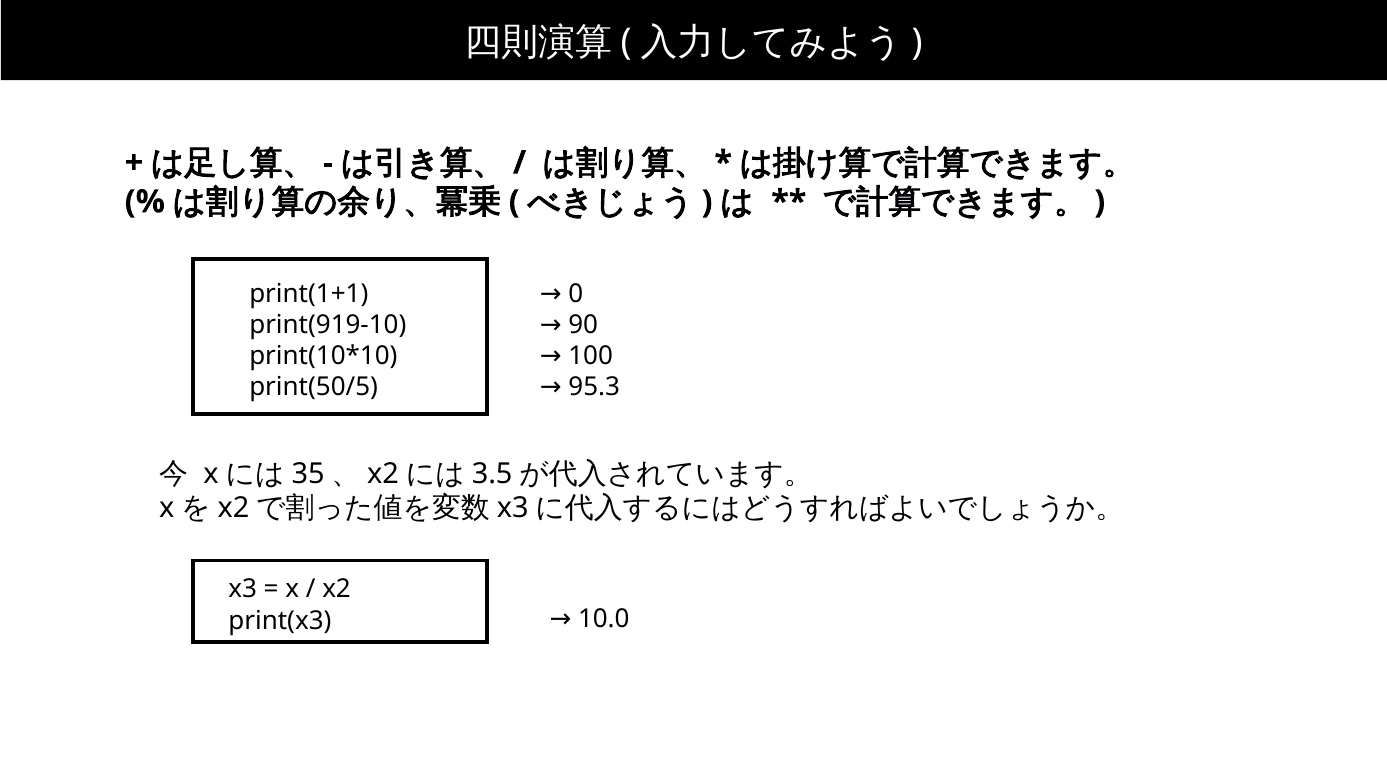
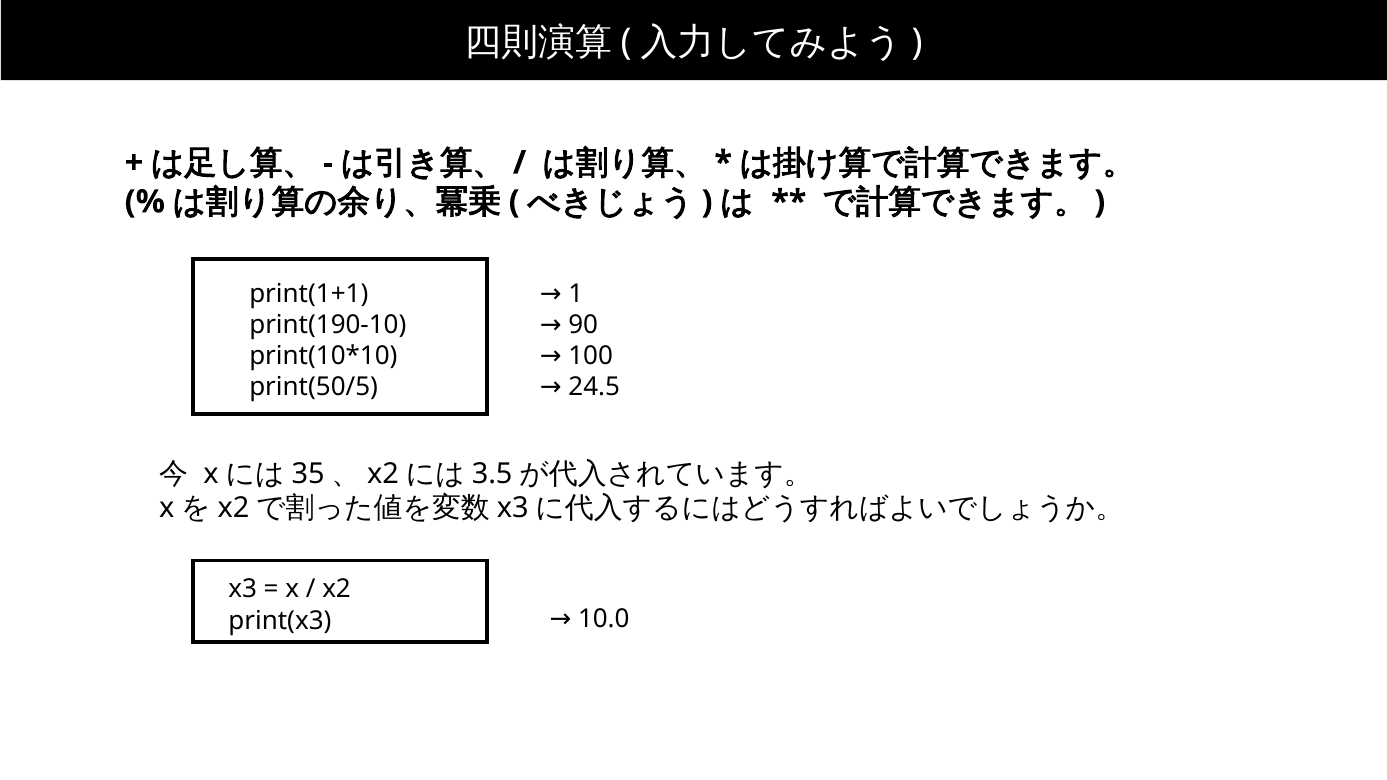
0: 0 -> 1
print(919-10: print(919-10 -> print(190-10
95.3: 95.3 -> 24.5
